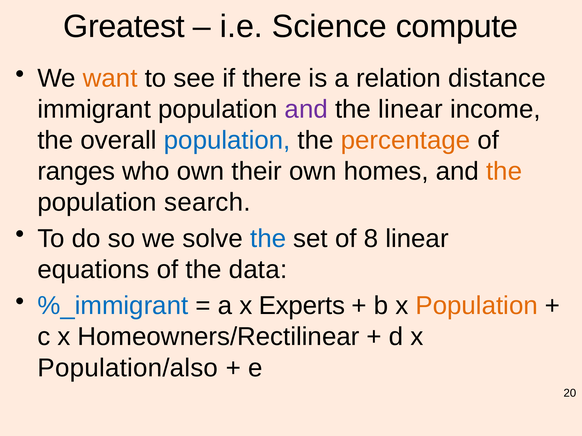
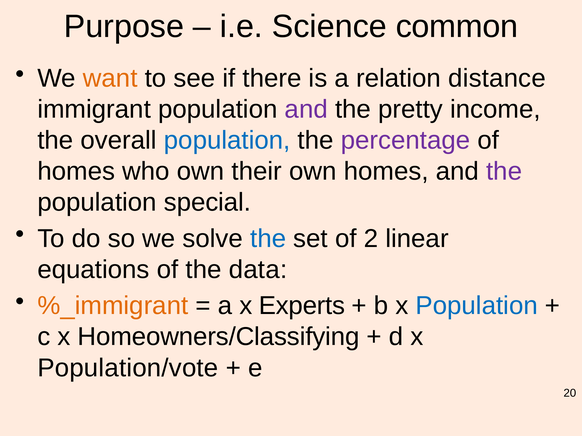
Greatest: Greatest -> Purpose
compute: compute -> common
the linear: linear -> pretty
percentage colour: orange -> purple
ranges at (76, 172): ranges -> homes
the at (504, 172) colour: orange -> purple
search: search -> special
8: 8 -> 2
%_immigrant colour: blue -> orange
Population at (477, 306) colour: orange -> blue
Homeowners/Rectilinear: Homeowners/Rectilinear -> Homeowners/Classifying
Population/also: Population/also -> Population/vote
